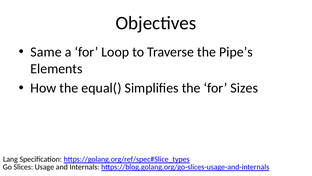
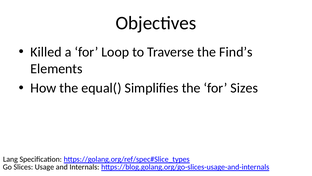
Same: Same -> Killed
Pipe’s: Pipe’s -> Find’s
